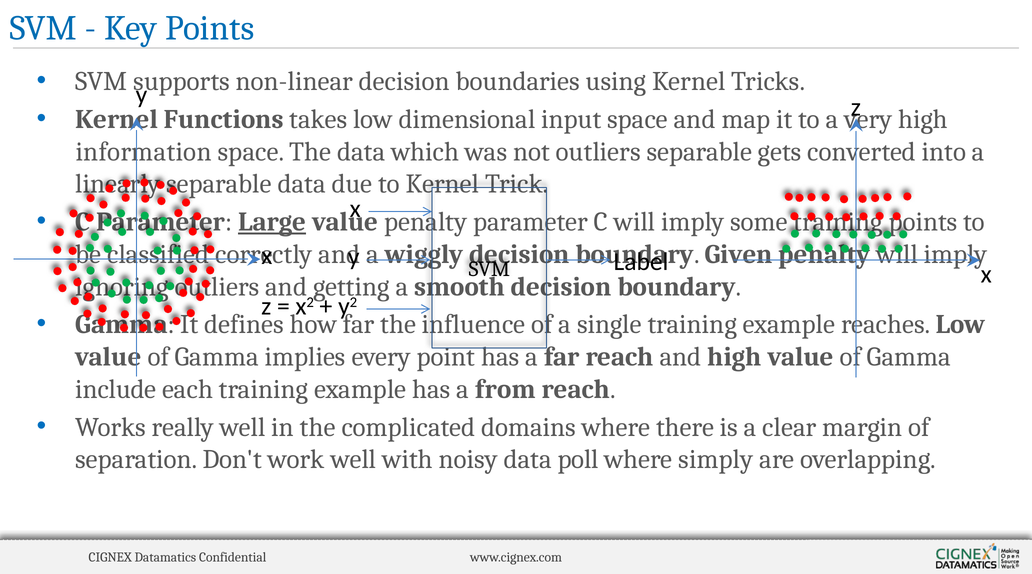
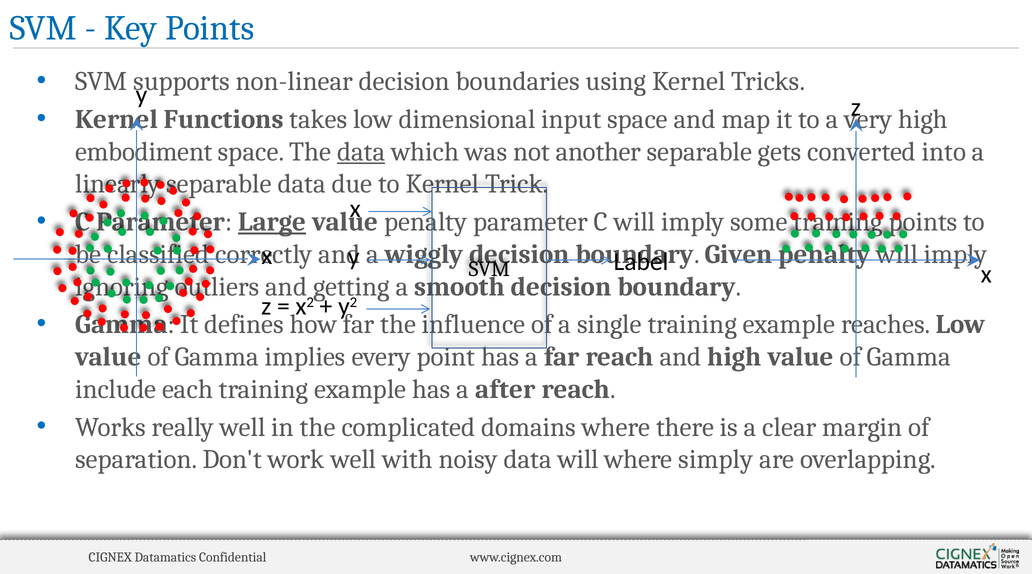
information: information -> embodiment
data at (361, 151) underline: none -> present
not outliers: outliers -> another
from: from -> after
data poll: poll -> will
